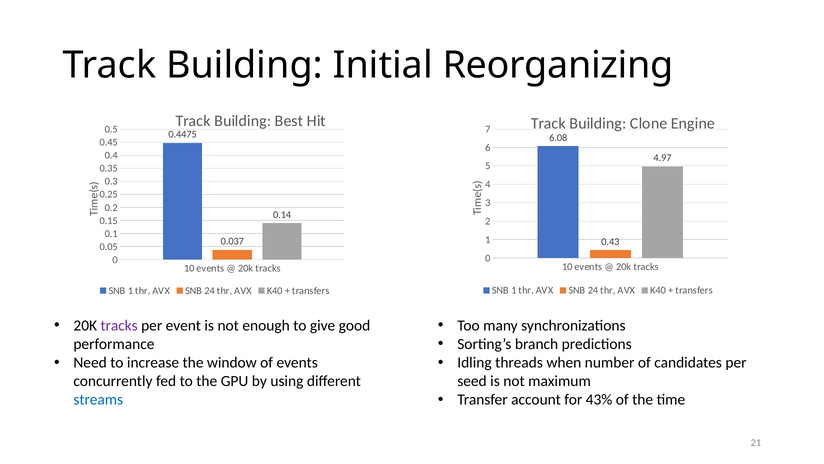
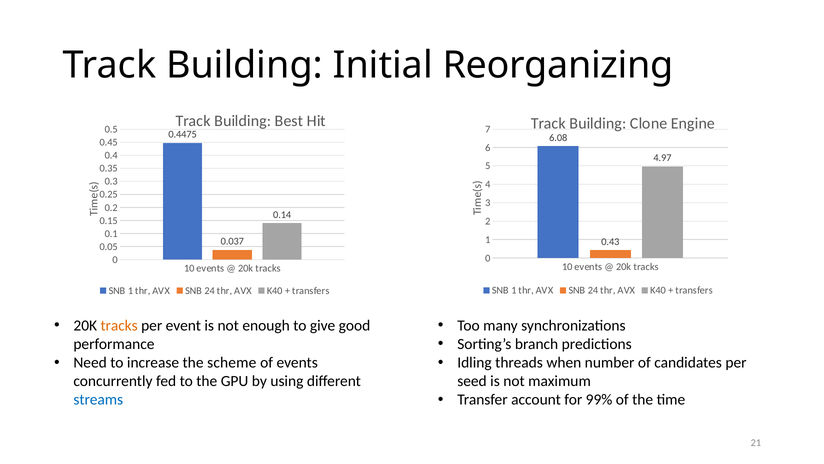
tracks at (119, 325) colour: purple -> orange
window: window -> scheme
43%: 43% -> 99%
